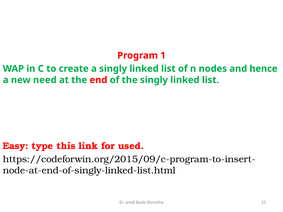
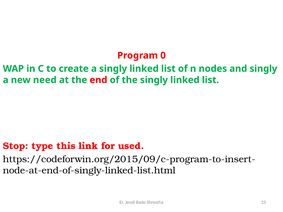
1: 1 -> 0
and hence: hence -> singly
Easy: Easy -> Stop
